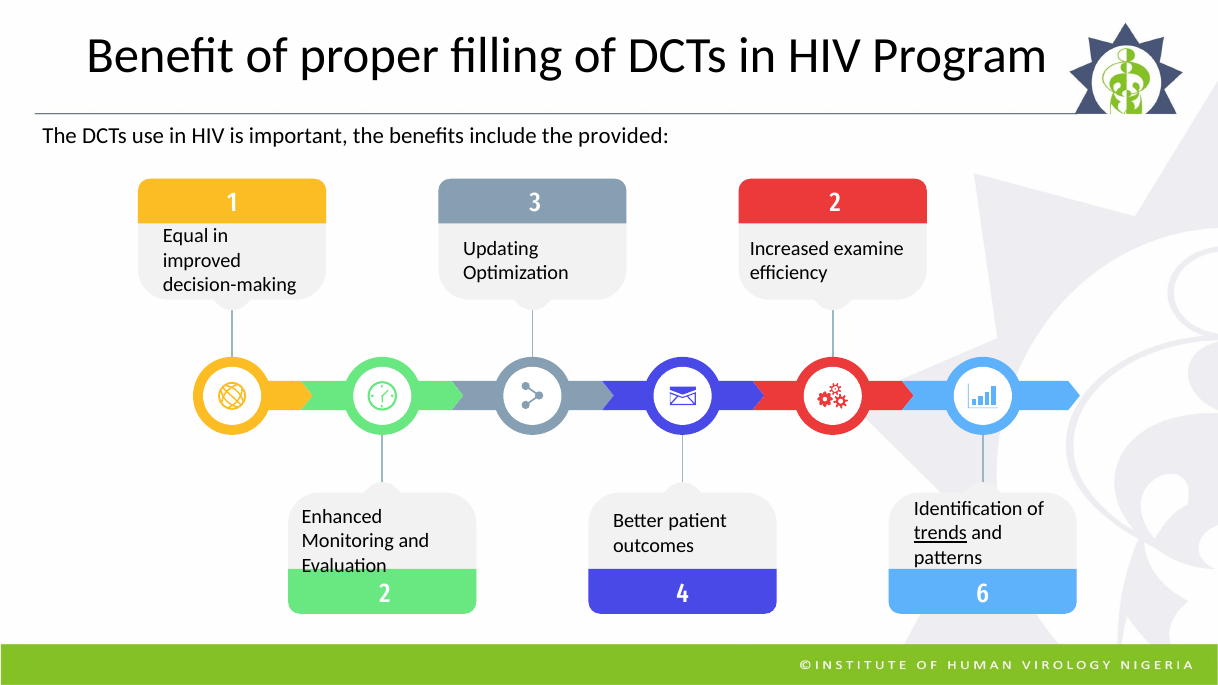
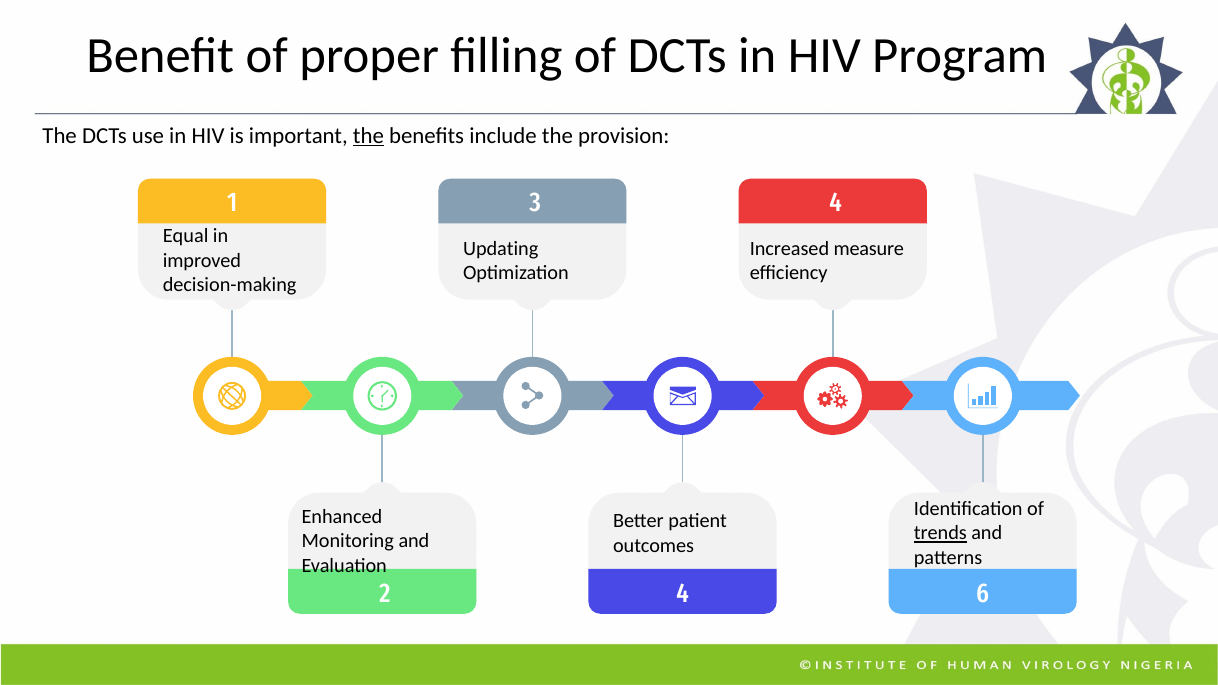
the at (368, 135) underline: none -> present
provided: provided -> provision
3 2: 2 -> 4
examine: examine -> measure
